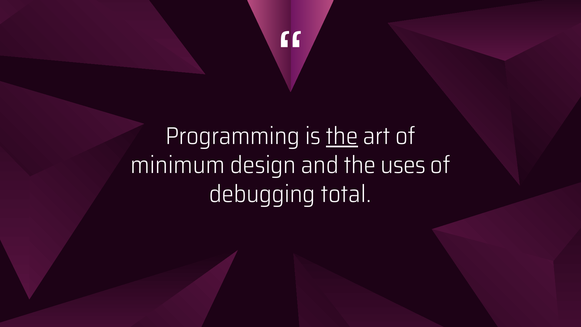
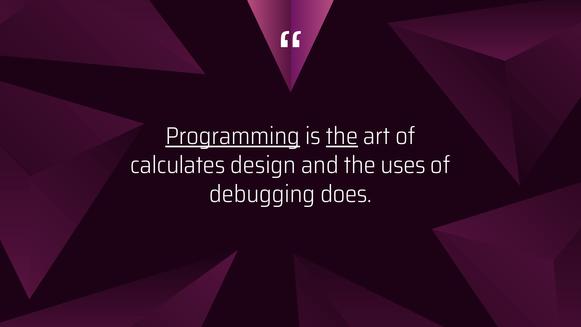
Programming underline: none -> present
minimum: minimum -> calculates
total: total -> does
